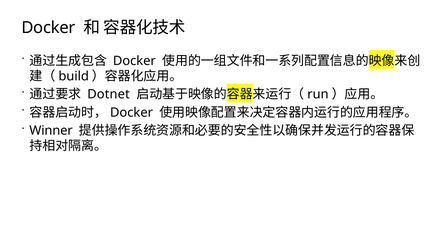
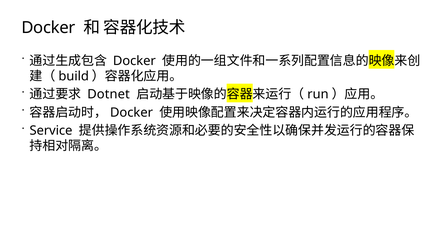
Winner: Winner -> Service
